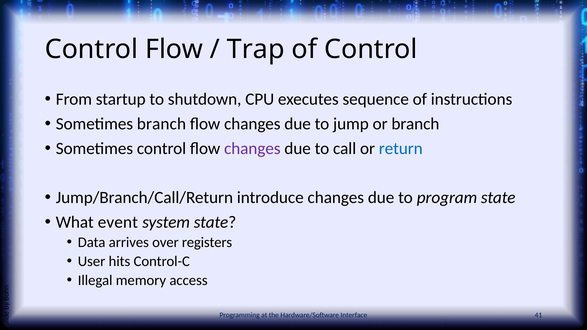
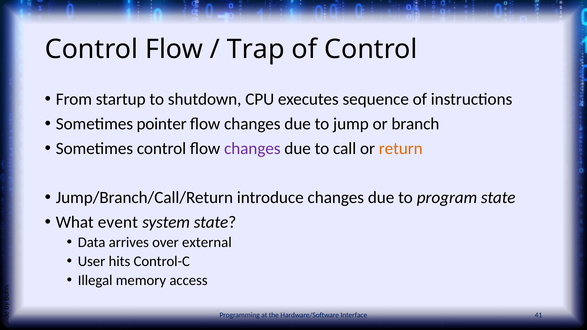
Sometimes branch: branch -> pointer
return colour: blue -> orange
registers: registers -> external
